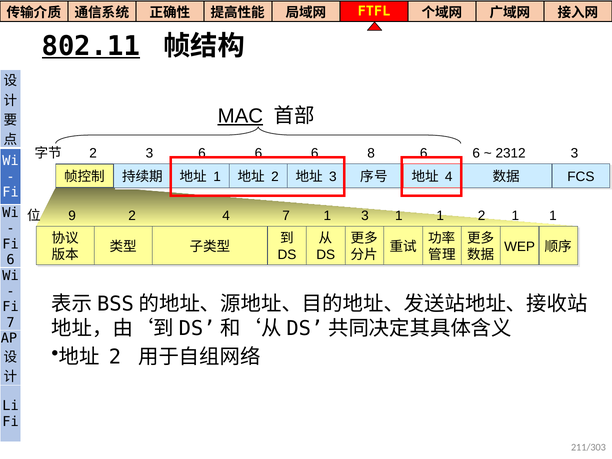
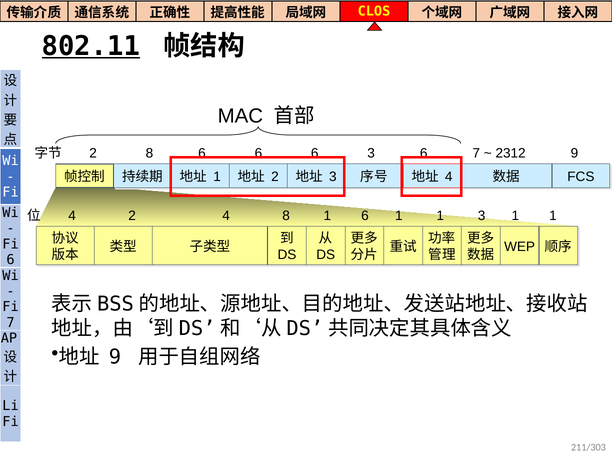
FTFL: FTFL -> CLOS
MAC underline: present -> none
2 3: 3 -> 8
8 at (371, 153): 8 -> 3
6 at (476, 153): 6 -> 7
2312 3: 3 -> 9
9 at (72, 216): 9 -> 4
4 7: 7 -> 8
1 3: 3 -> 6
1 2: 2 -> 3
2 at (115, 357): 2 -> 9
